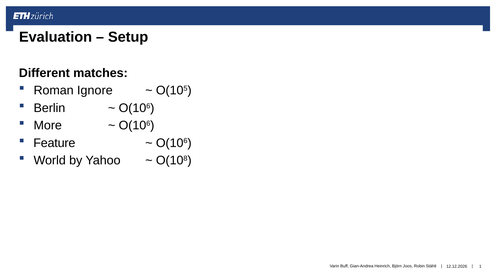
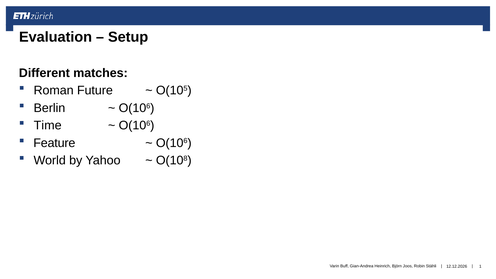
Ignore: Ignore -> Future
More: More -> Time
